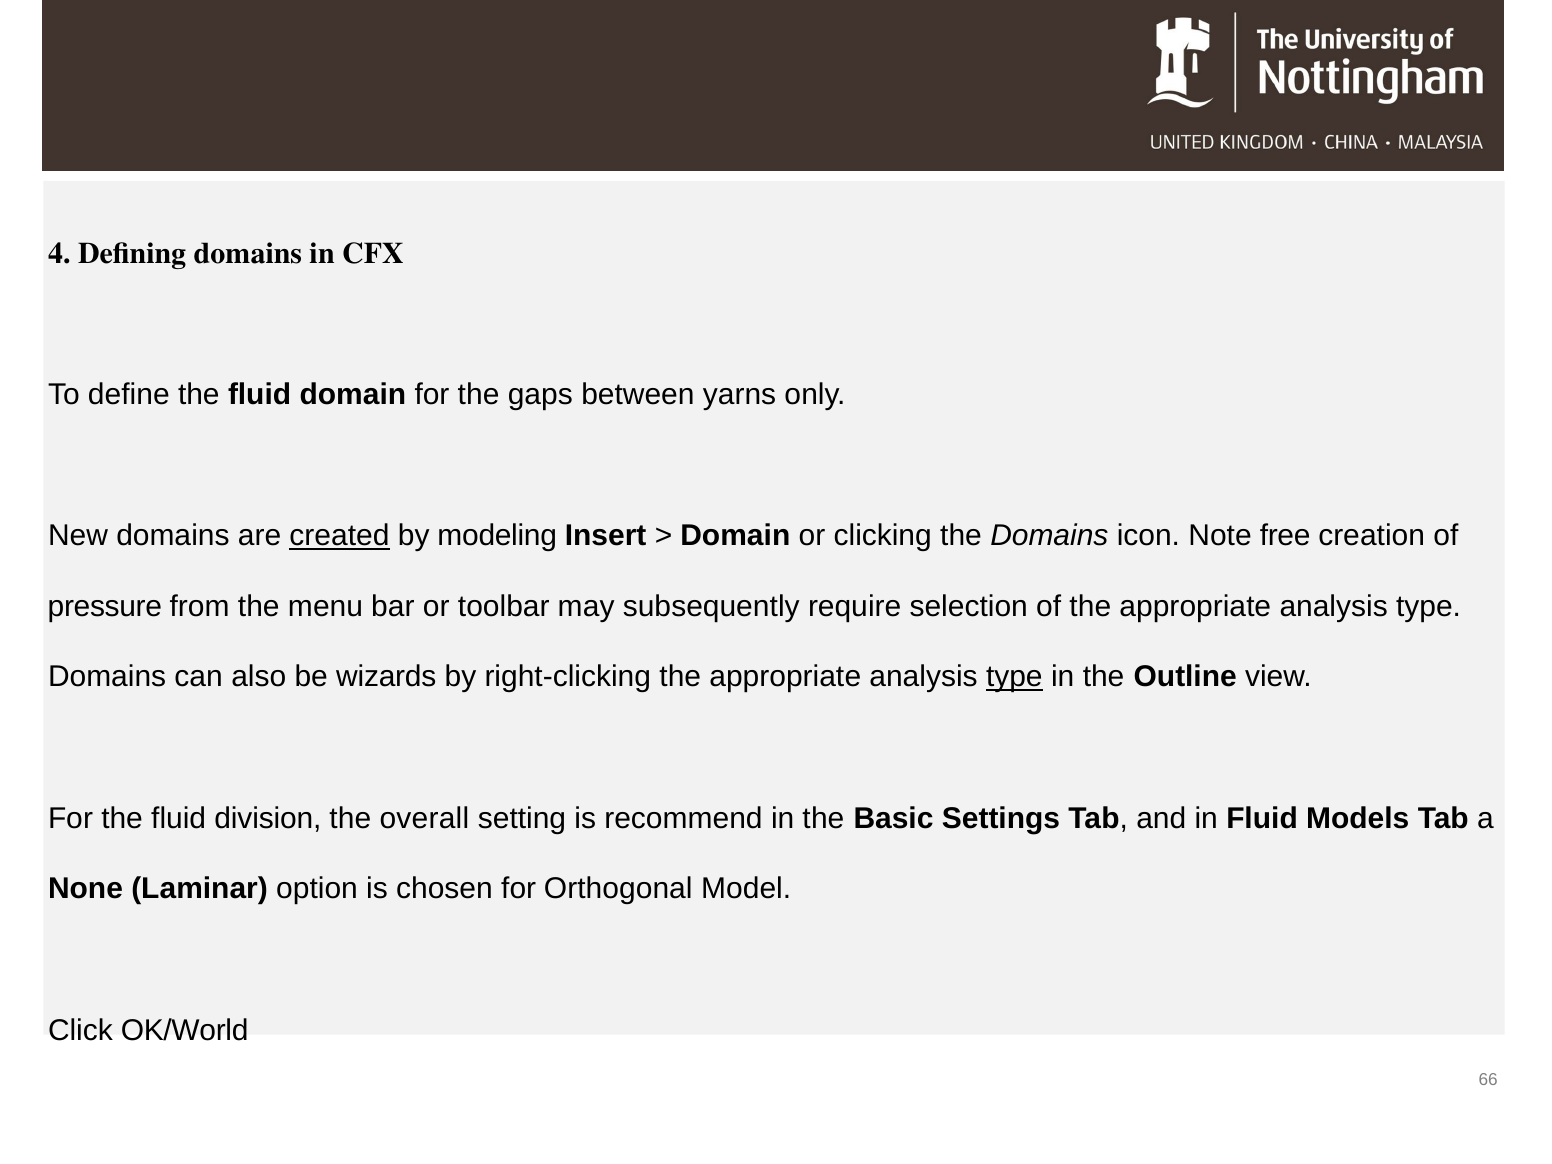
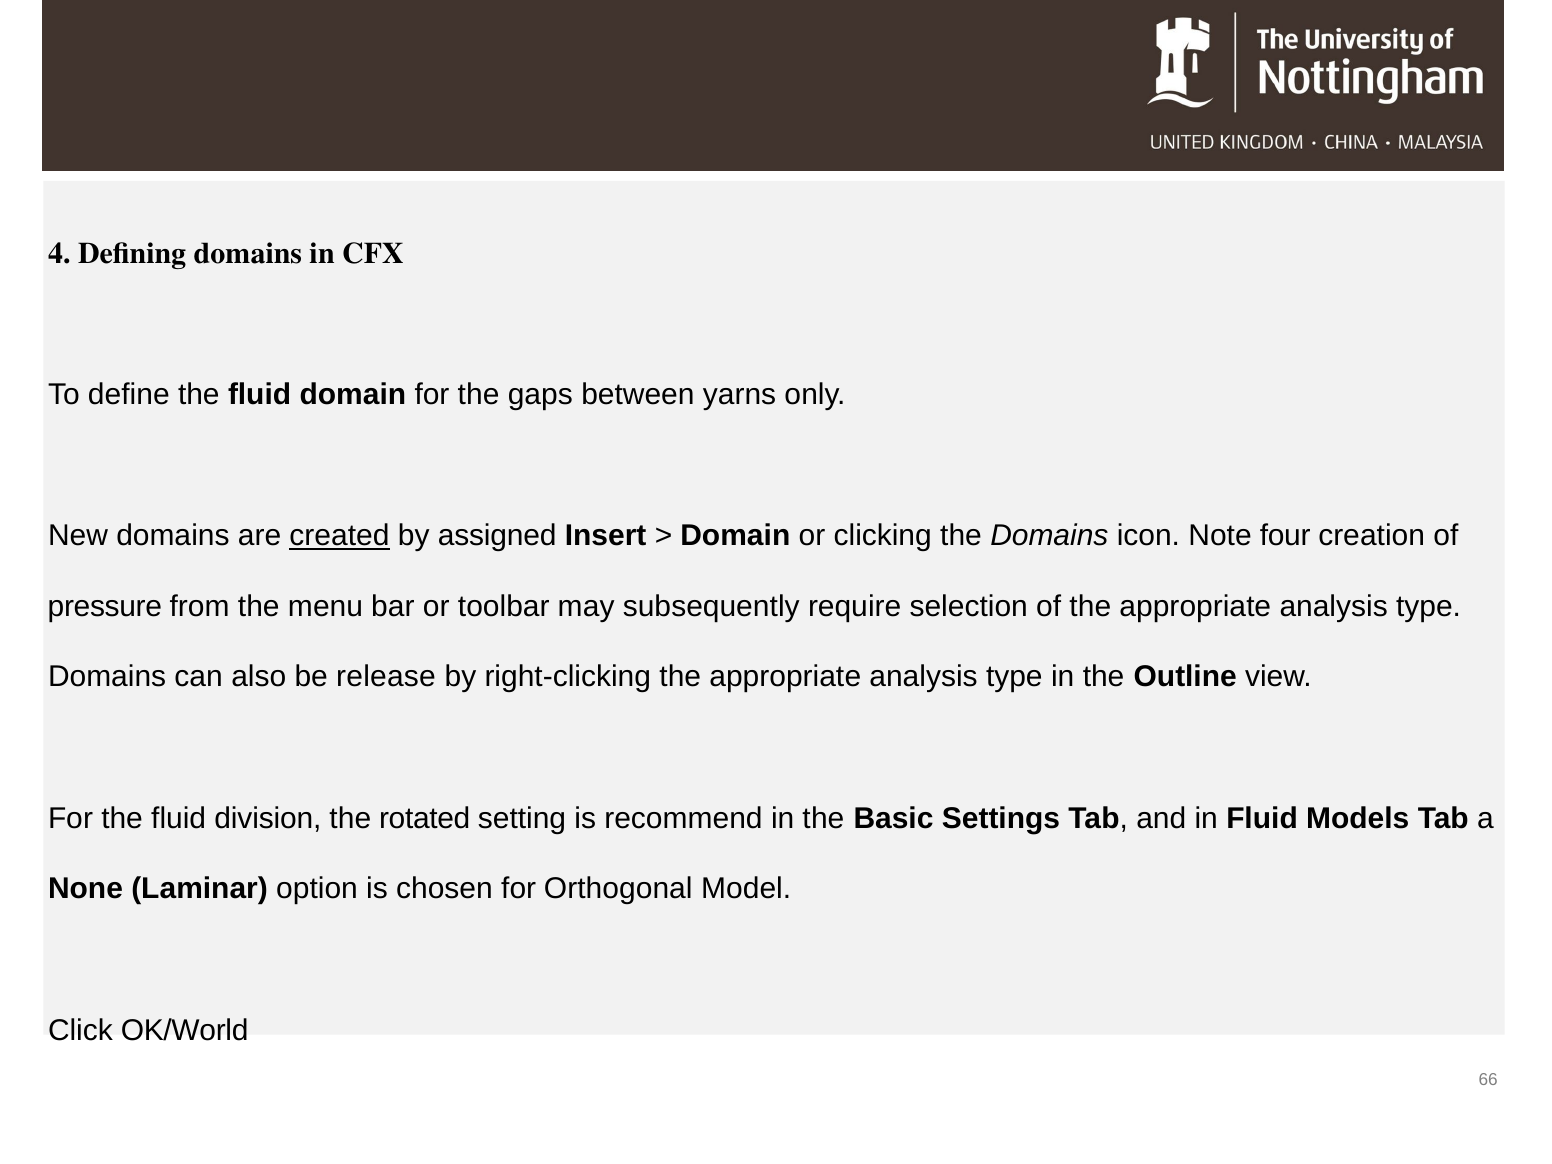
modeling: modeling -> assigned
free: free -> four
wizards: wizards -> release
type at (1014, 677) underline: present -> none
overall: overall -> rotated
